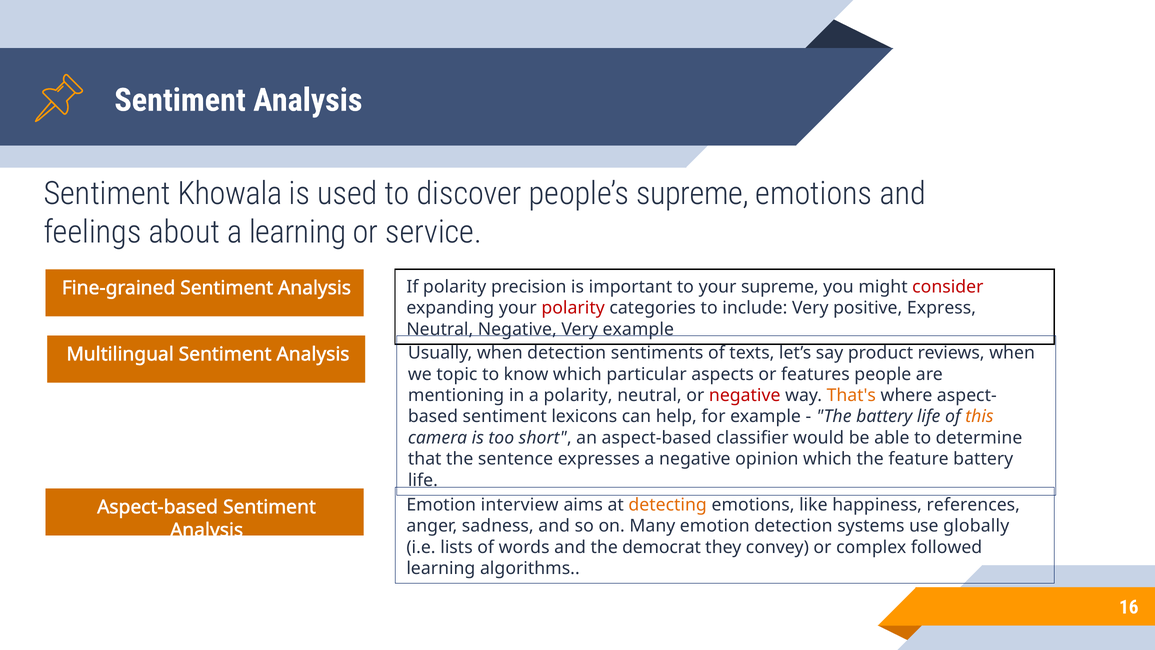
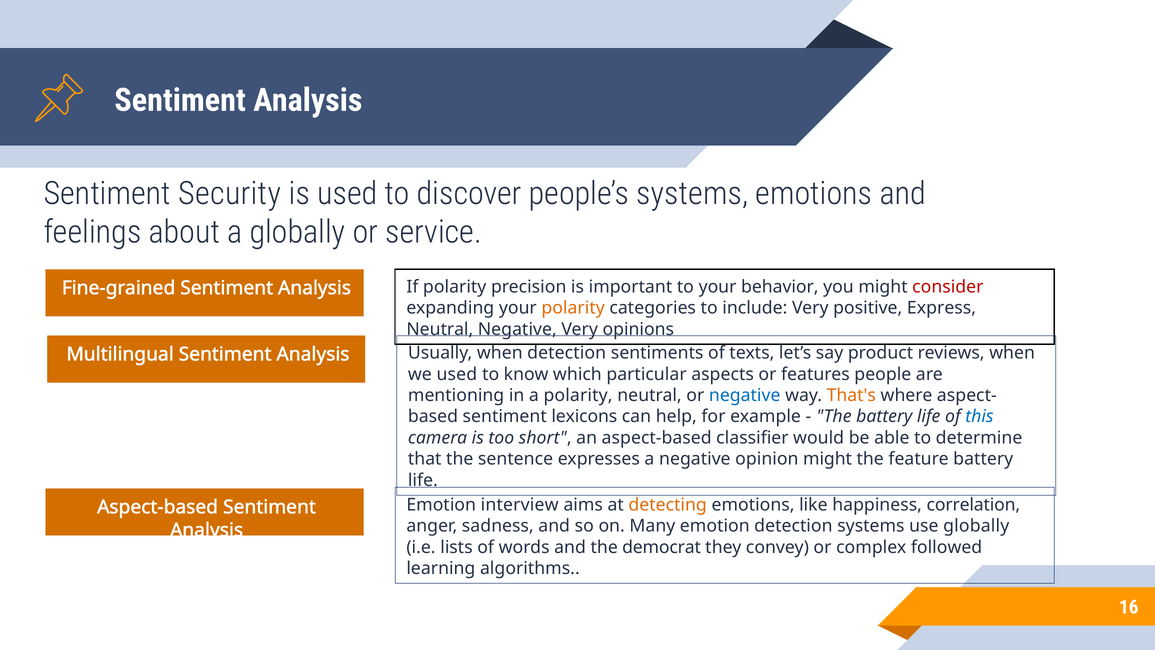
Khowala: Khowala -> Security
people’s supreme: supreme -> systems
a learning: learning -> globally
your supreme: supreme -> behavior
polarity at (573, 308) colour: red -> orange
Very example: example -> opinions
we topic: topic -> used
negative at (745, 395) colour: red -> blue
this colour: orange -> blue
opinion which: which -> might
references: references -> correlation
